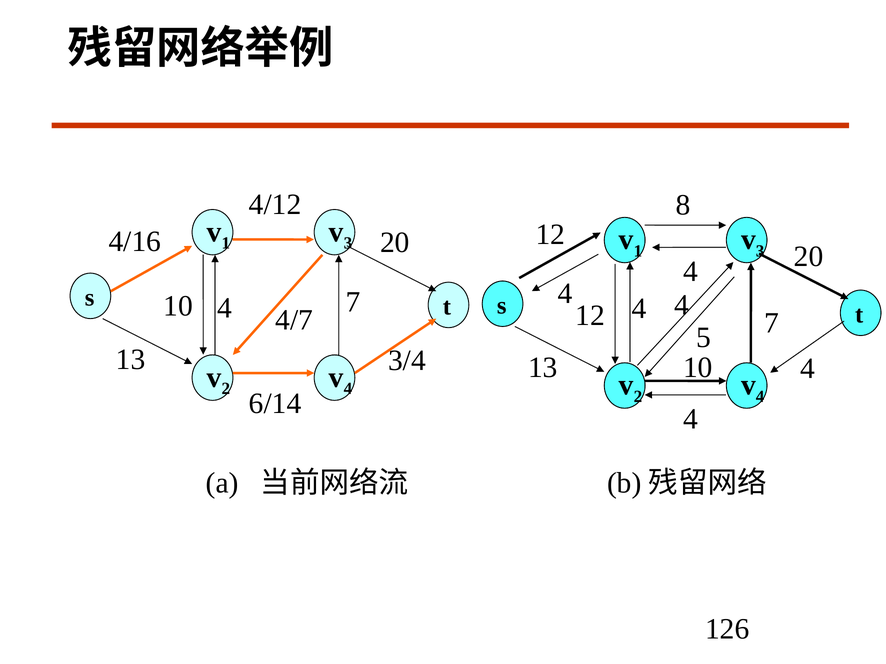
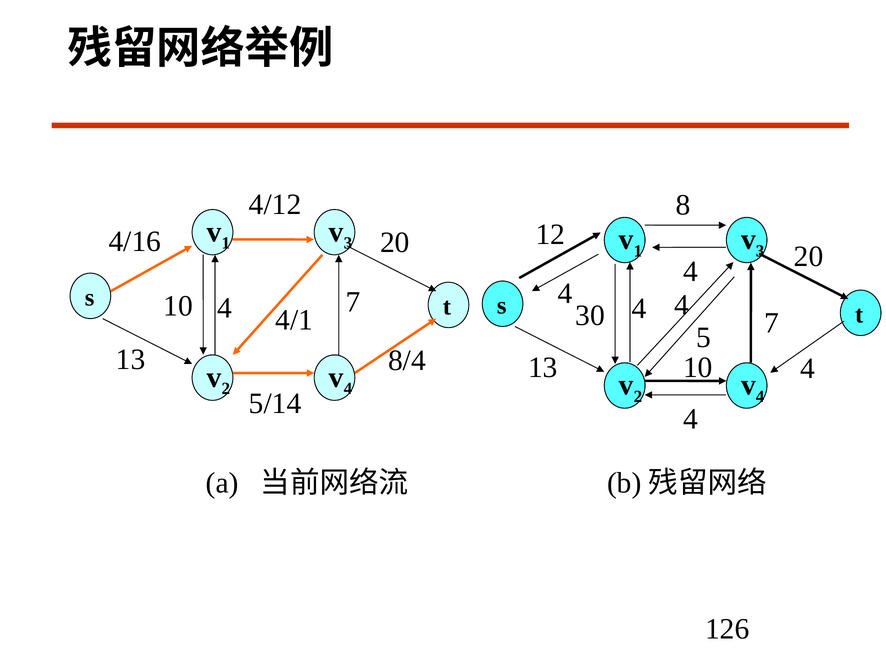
10 12: 12 -> 30
4/7: 4/7 -> 4/1
3/4: 3/4 -> 8/4
6/14: 6/14 -> 5/14
